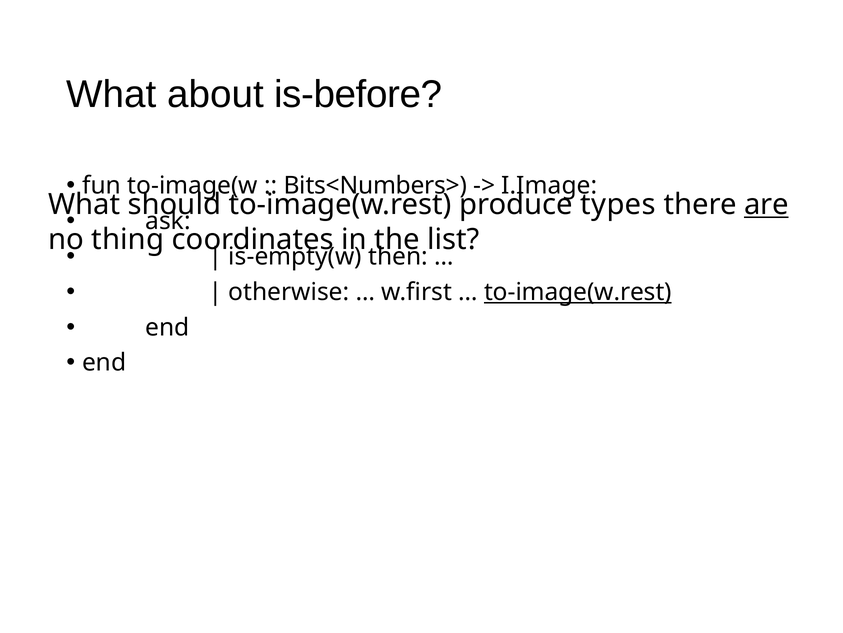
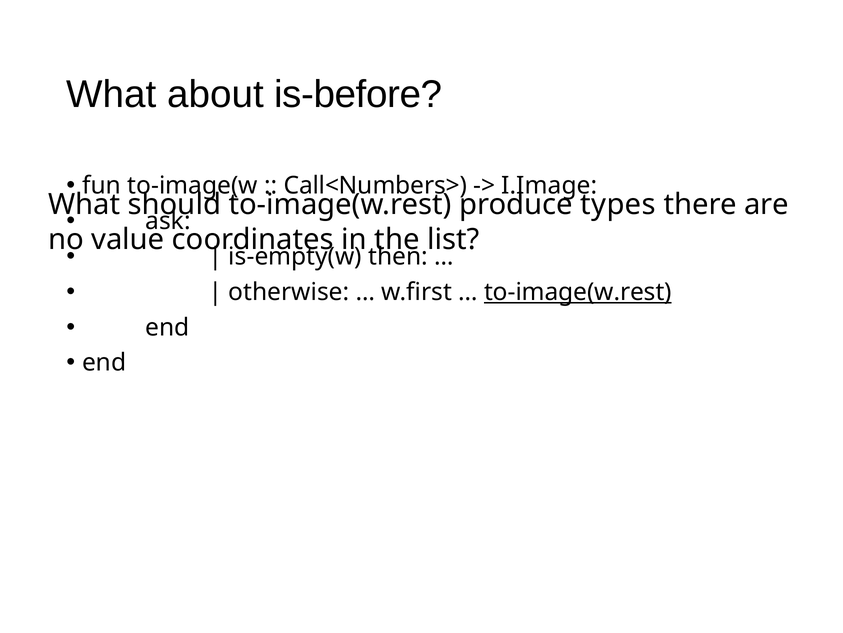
Bits<Numbers>: Bits<Numbers> -> Call<Numbers>
are underline: present -> none
thing: thing -> value
